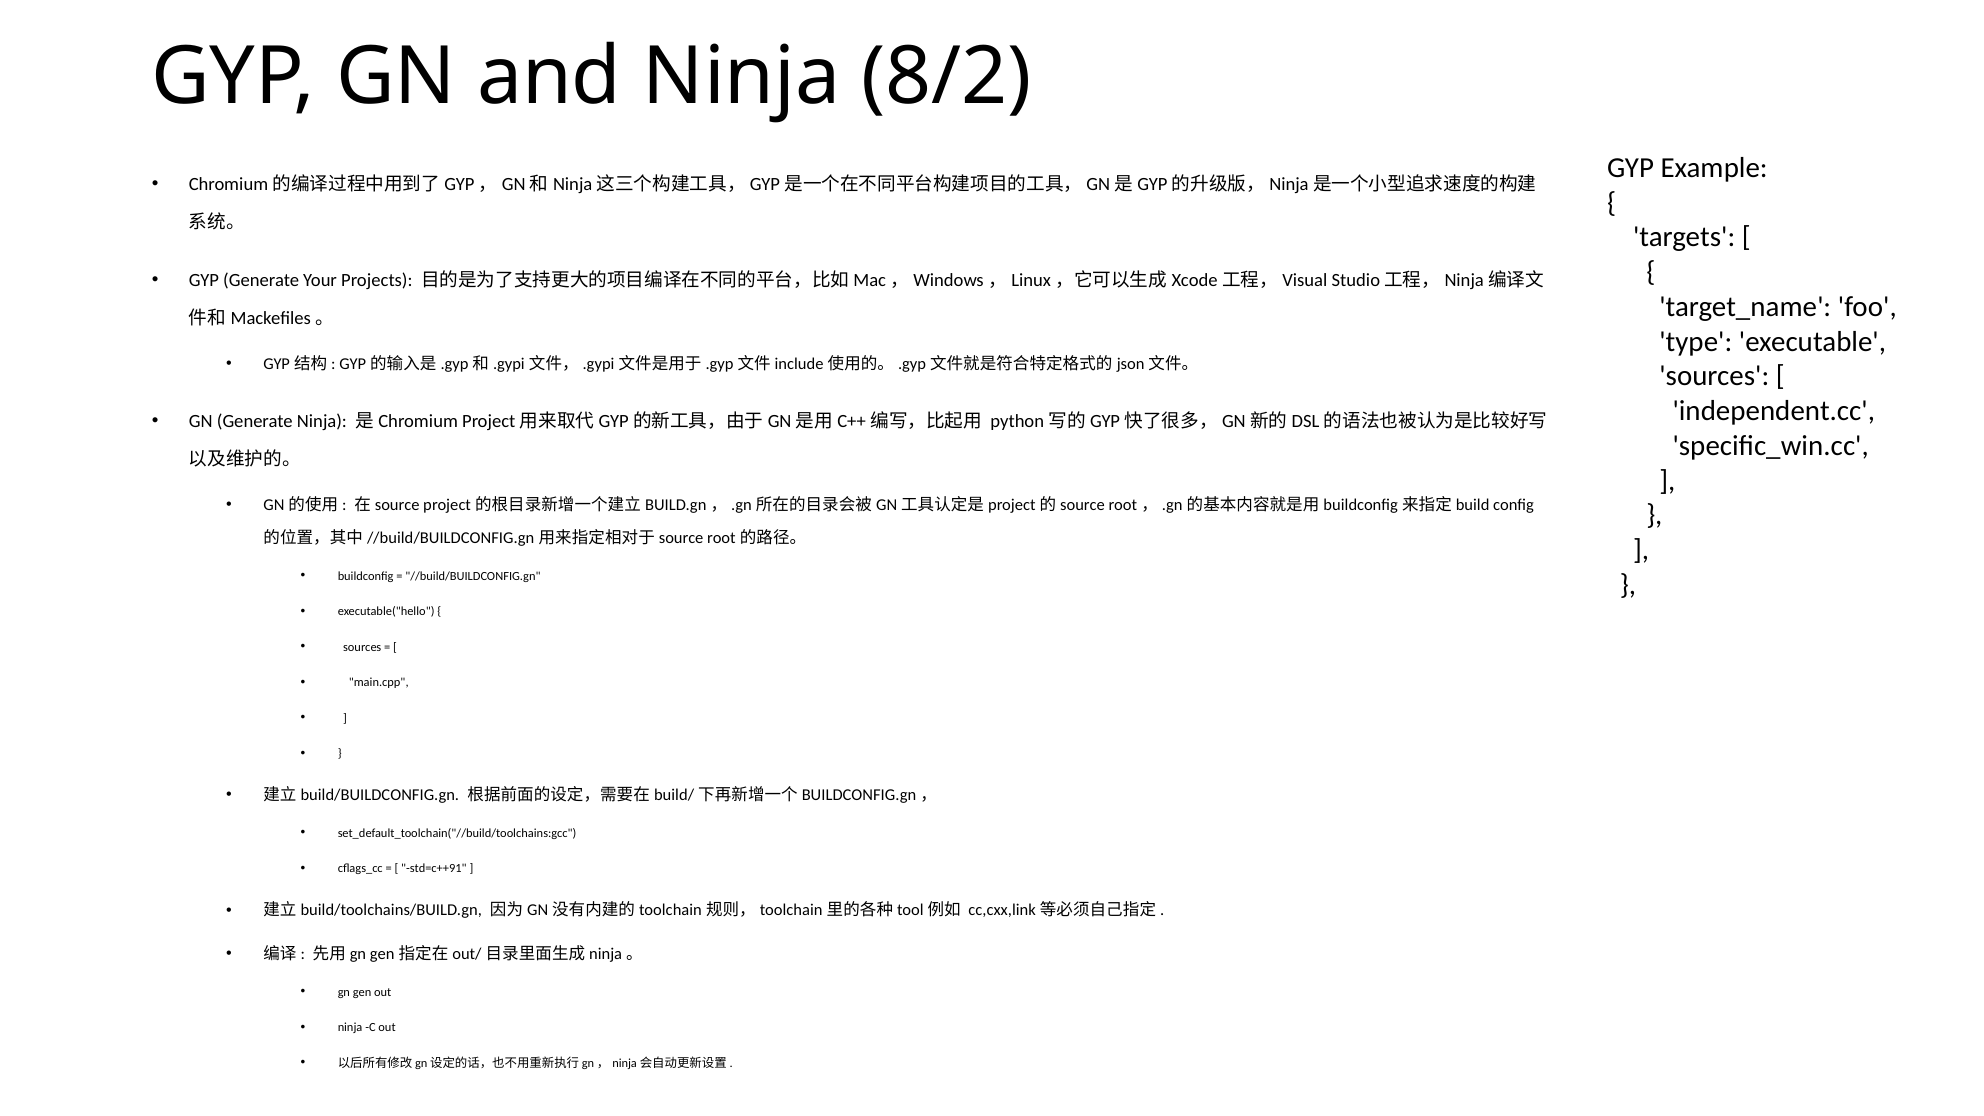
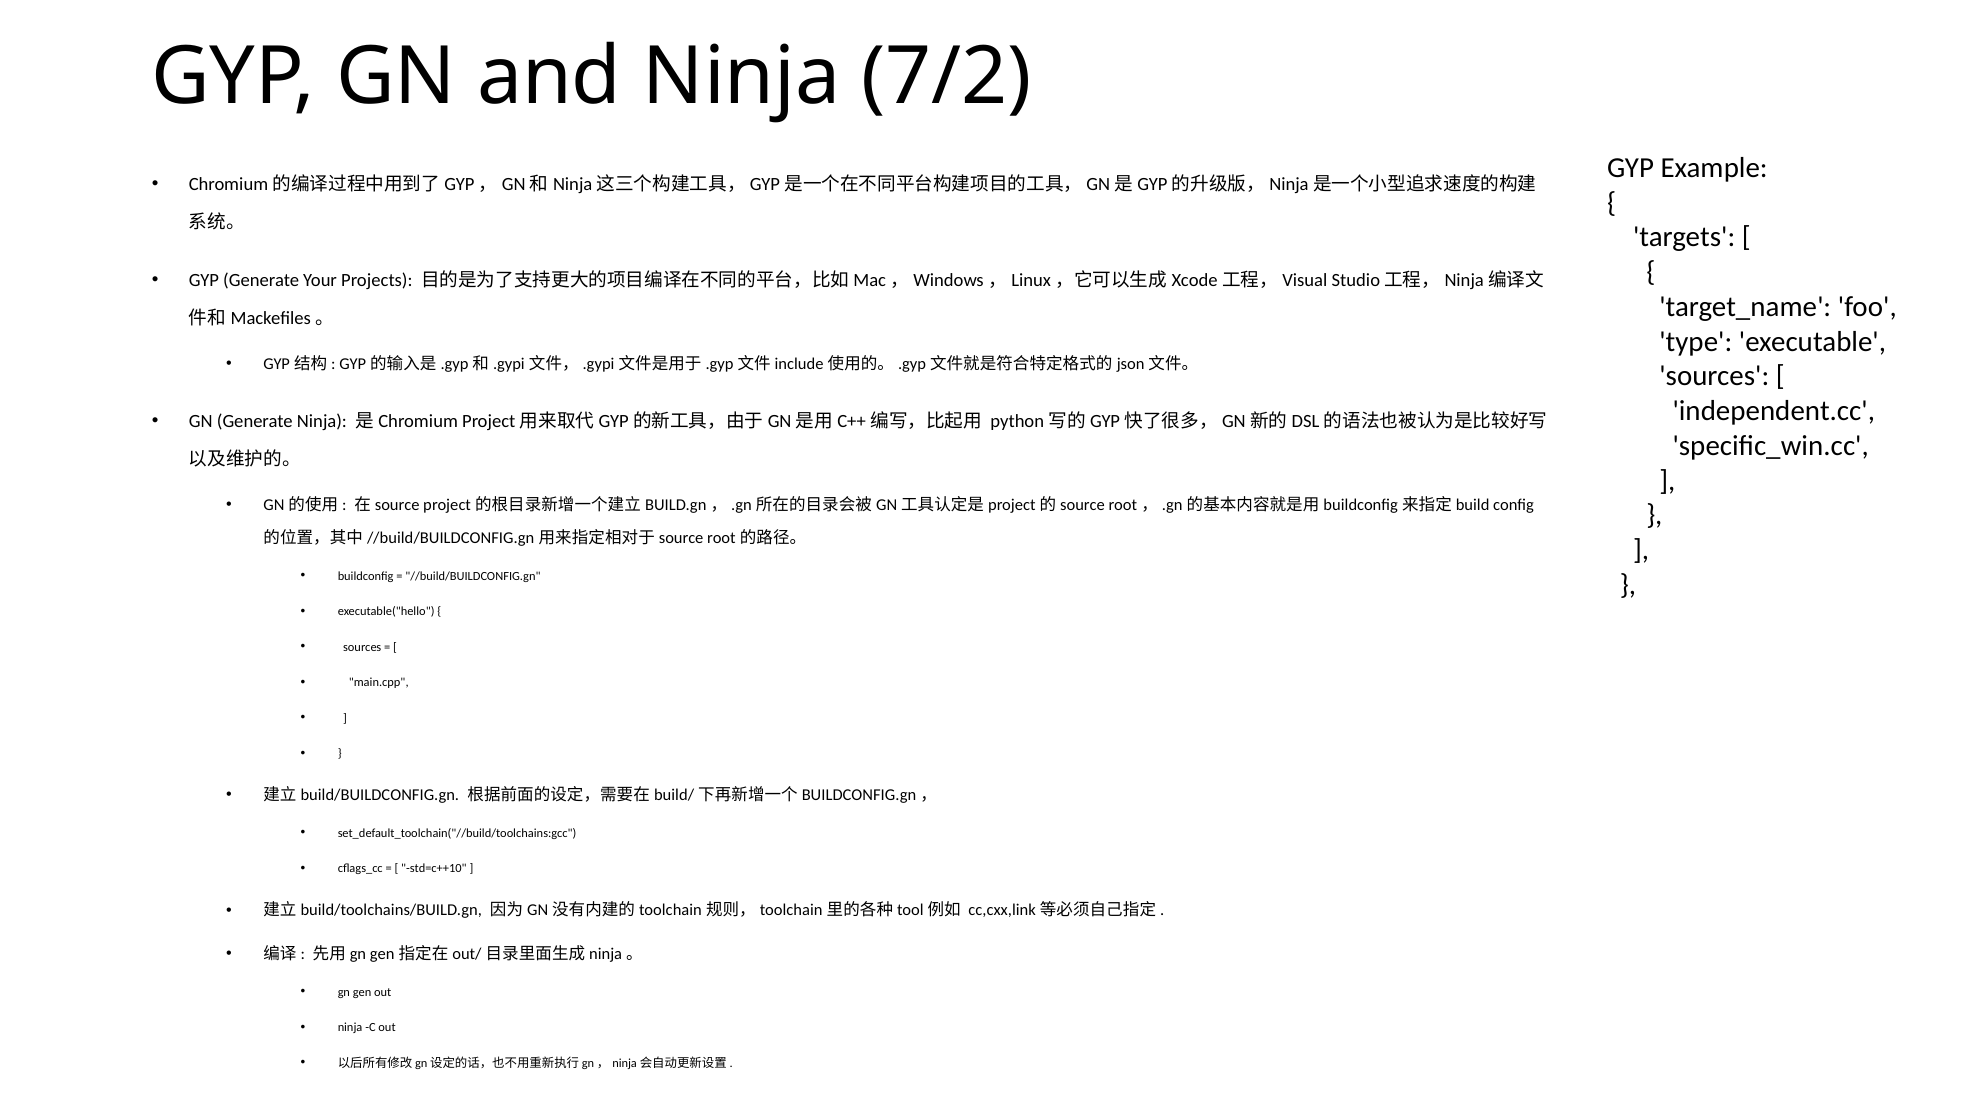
8/2: 8/2 -> 7/2
std=c++91: std=c++91 -> std=c++10
